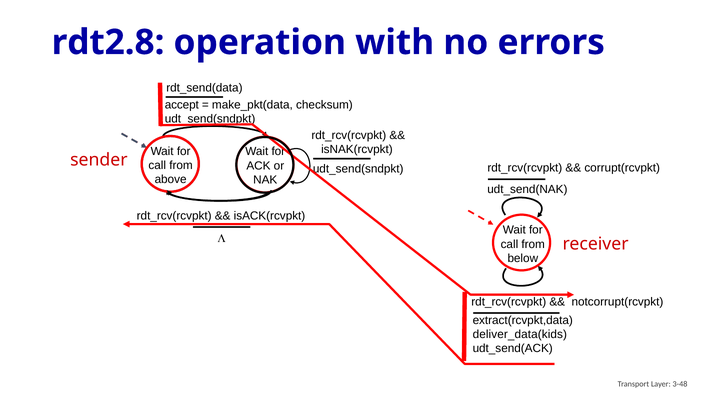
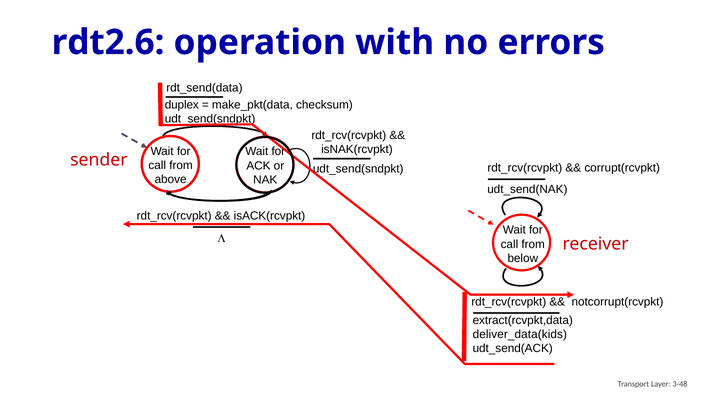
rdt2.8: rdt2.8 -> rdt2.6
accept: accept -> duplex
